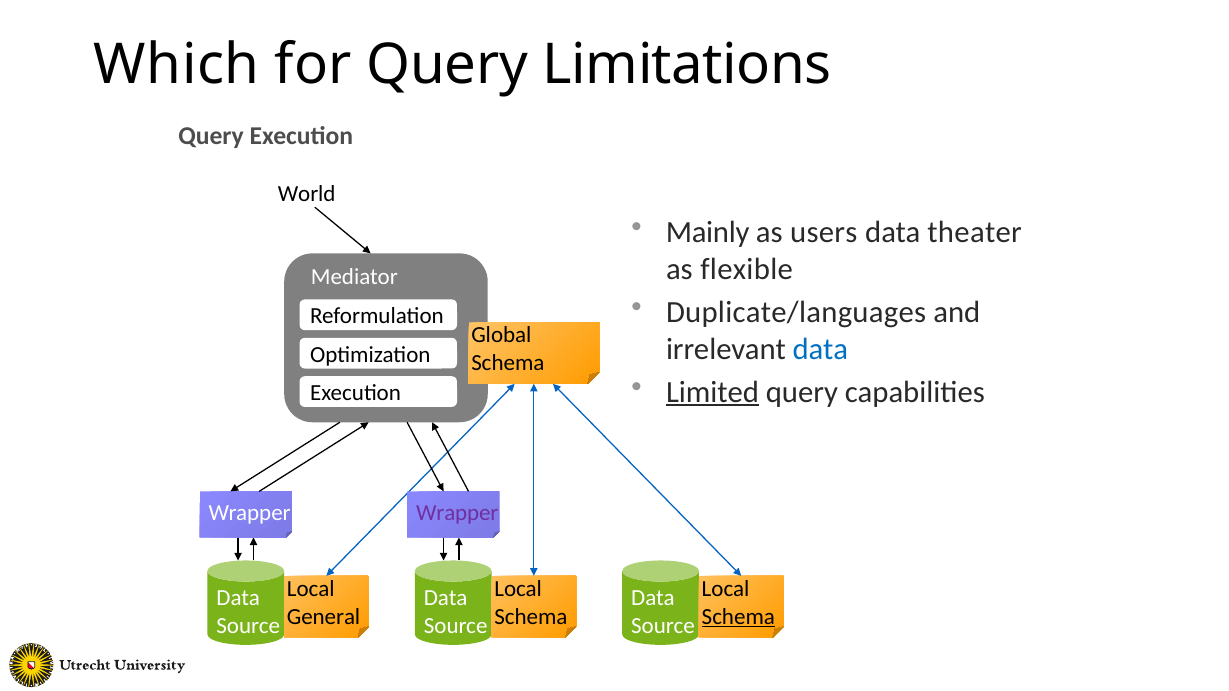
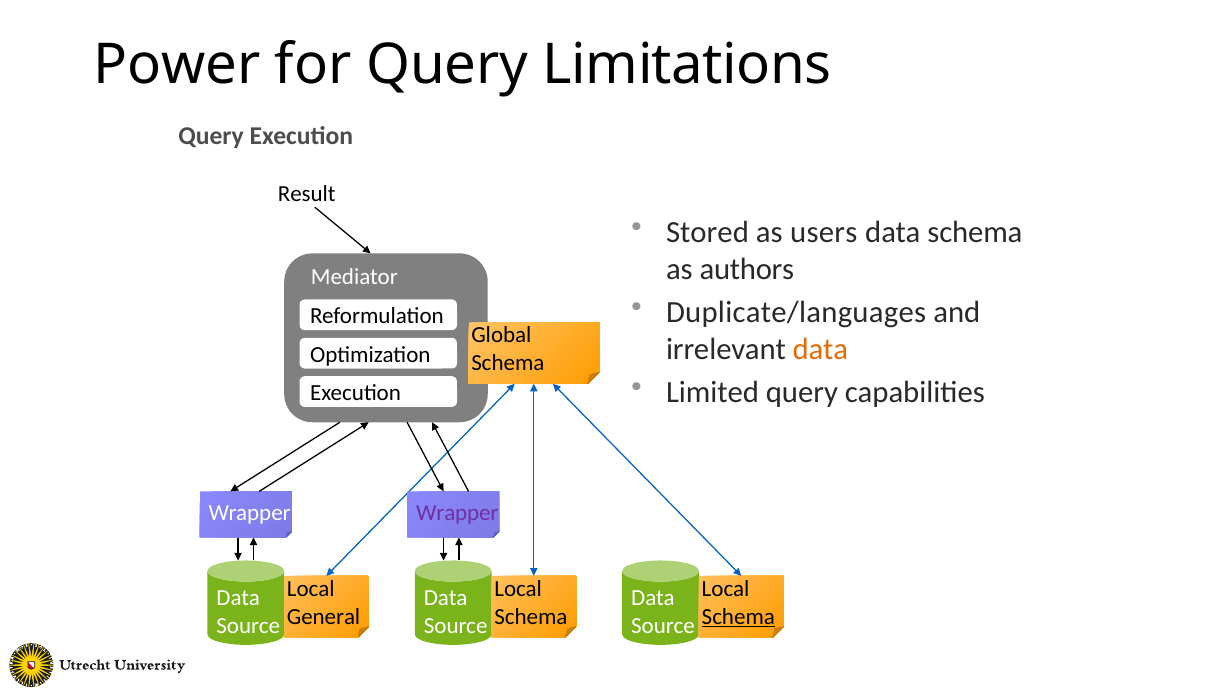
Which: Which -> Power
World: World -> Result
Mainly: Mainly -> Stored
data theater: theater -> schema
flexible: flexible -> authors
data at (820, 349) colour: blue -> orange
Limited underline: present -> none
